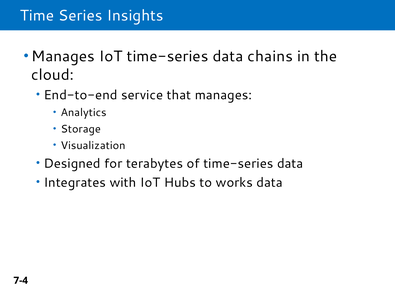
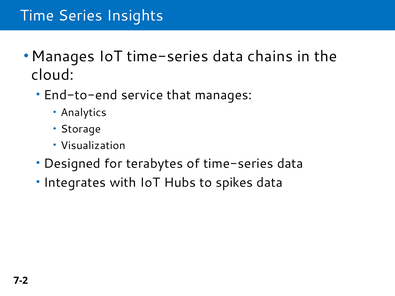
works: works -> spikes
7-4: 7-4 -> 7-2
